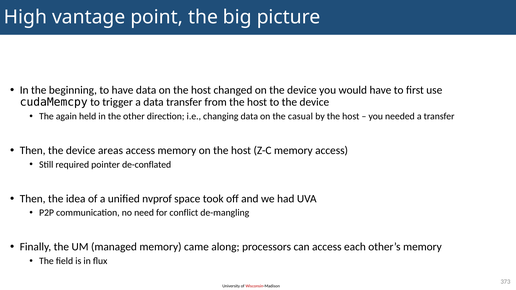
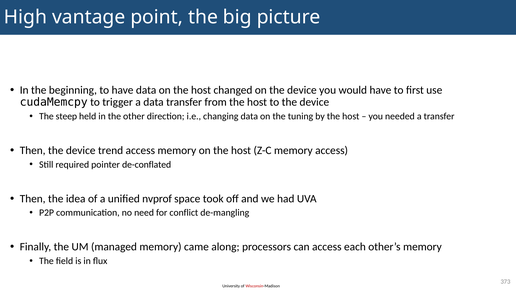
again: again -> steep
casual: casual -> tuning
areas: areas -> trend
